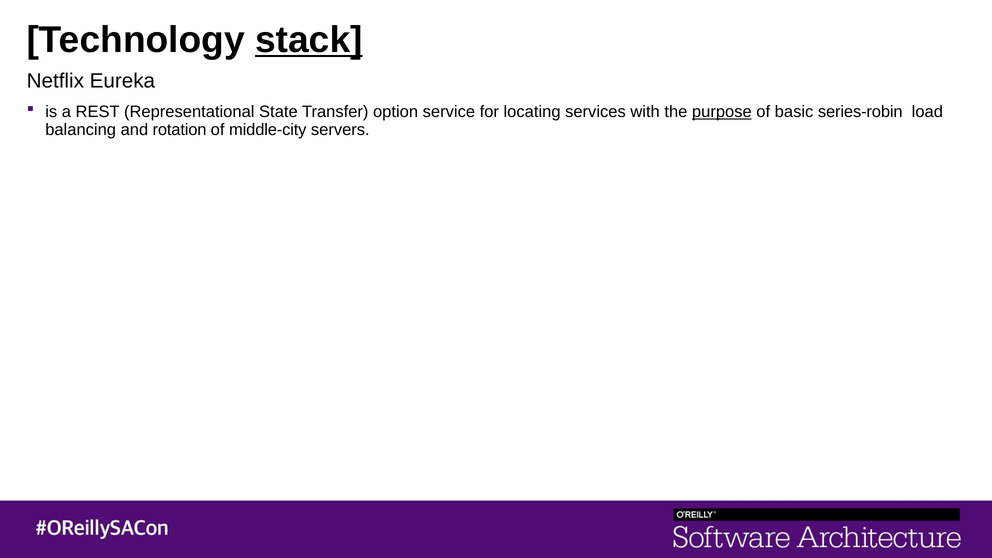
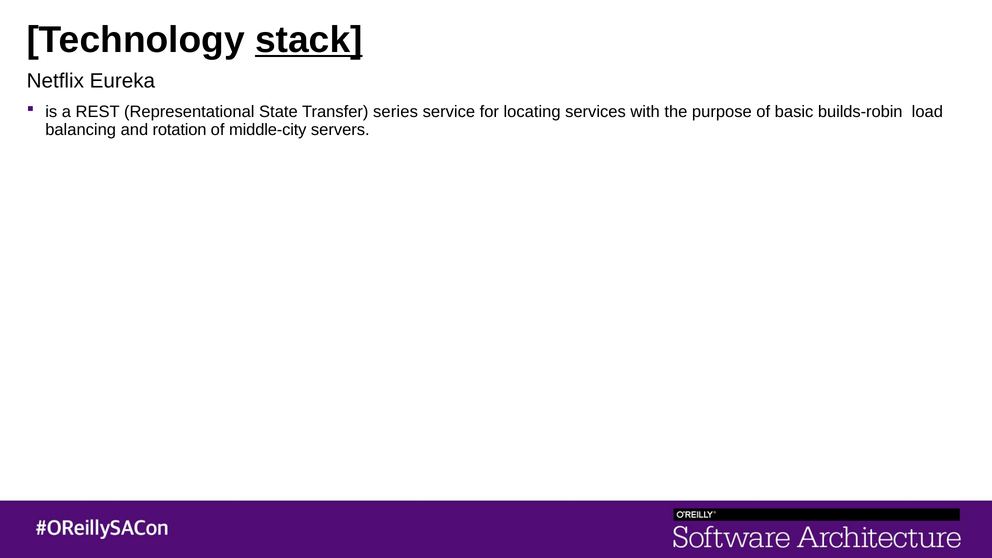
option: option -> series
purpose underline: present -> none
series-robin: series-robin -> builds-robin
